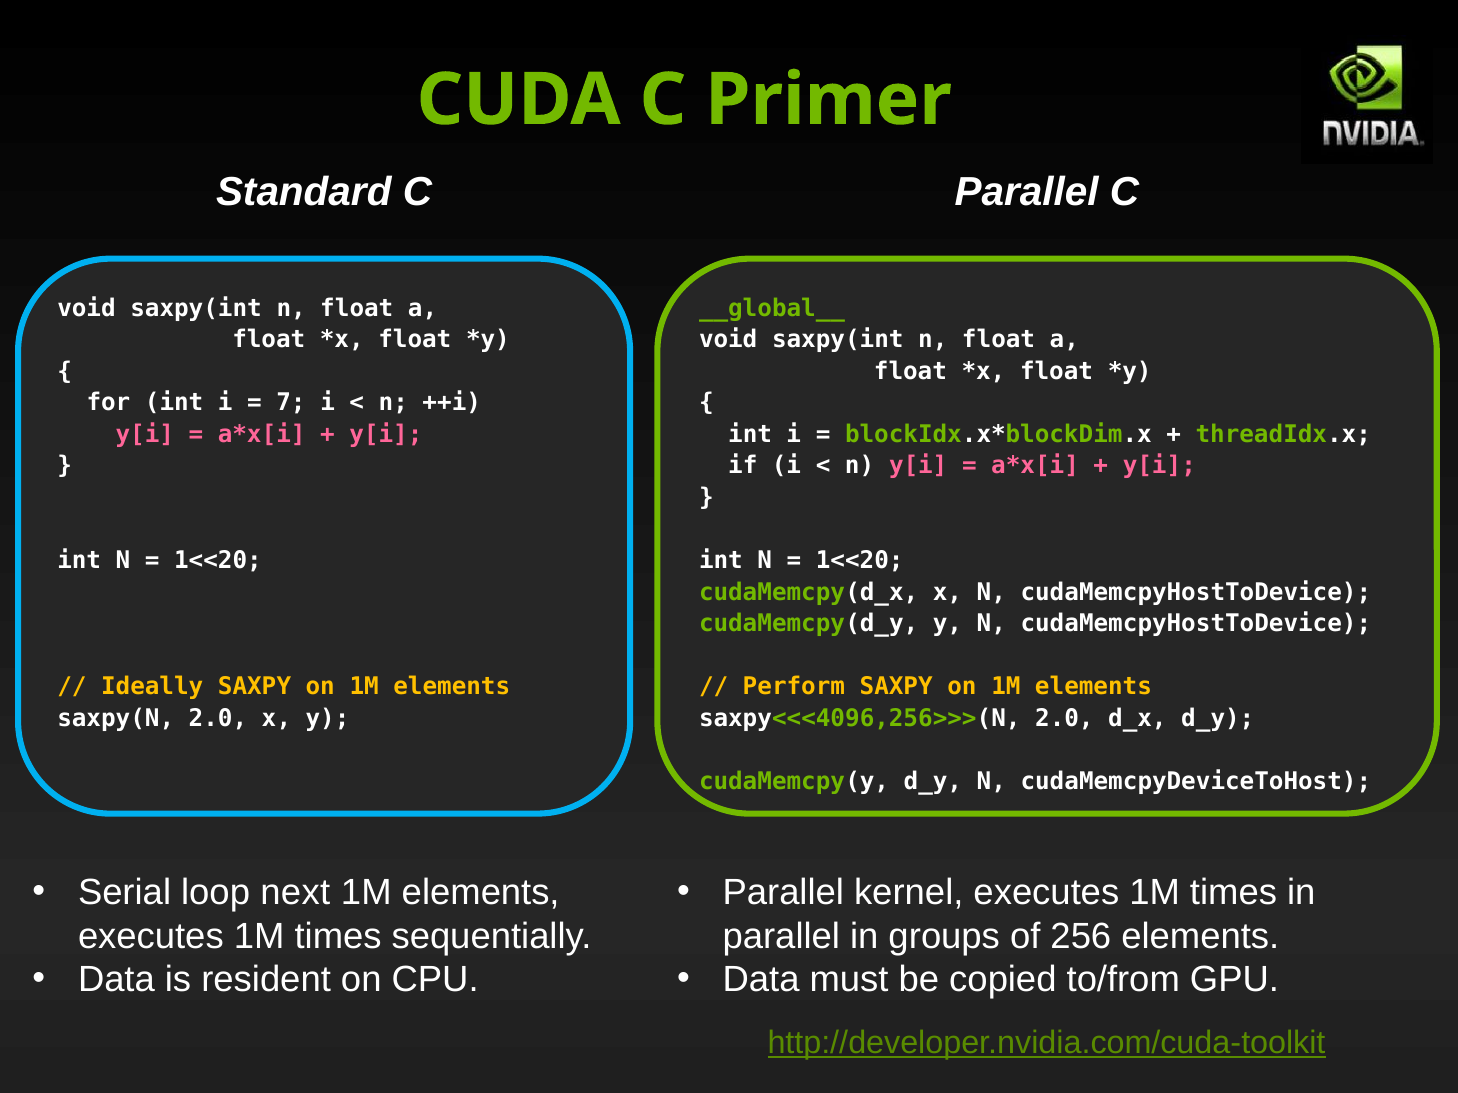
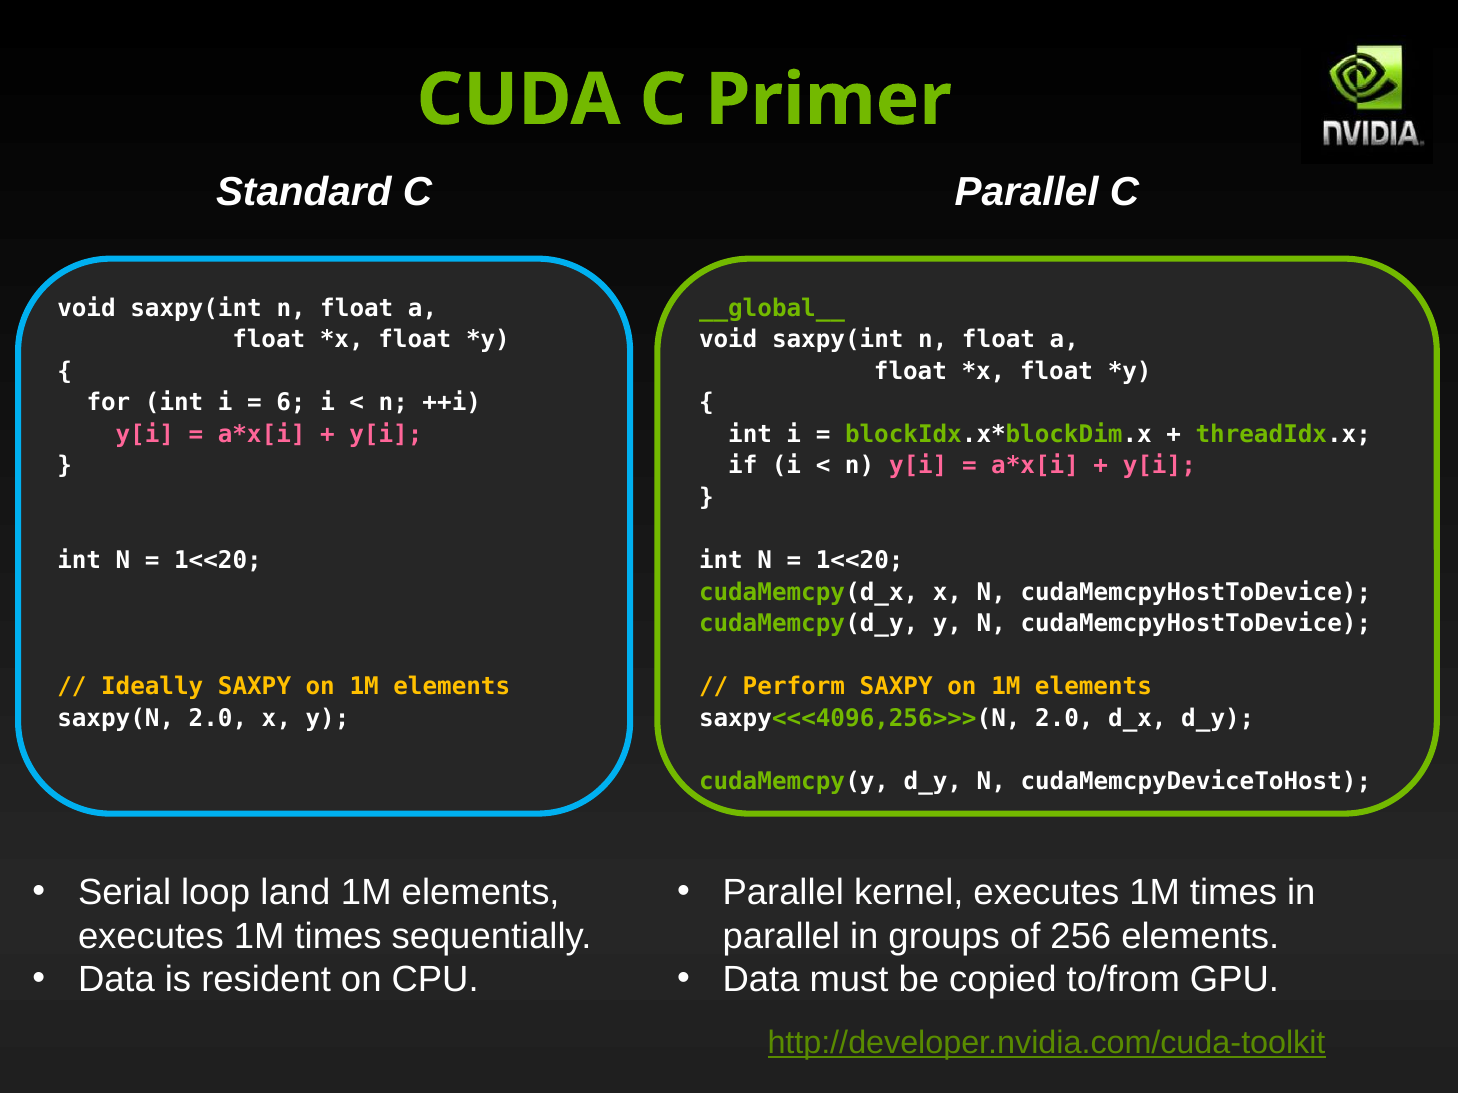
7: 7 -> 6
next: next -> land
